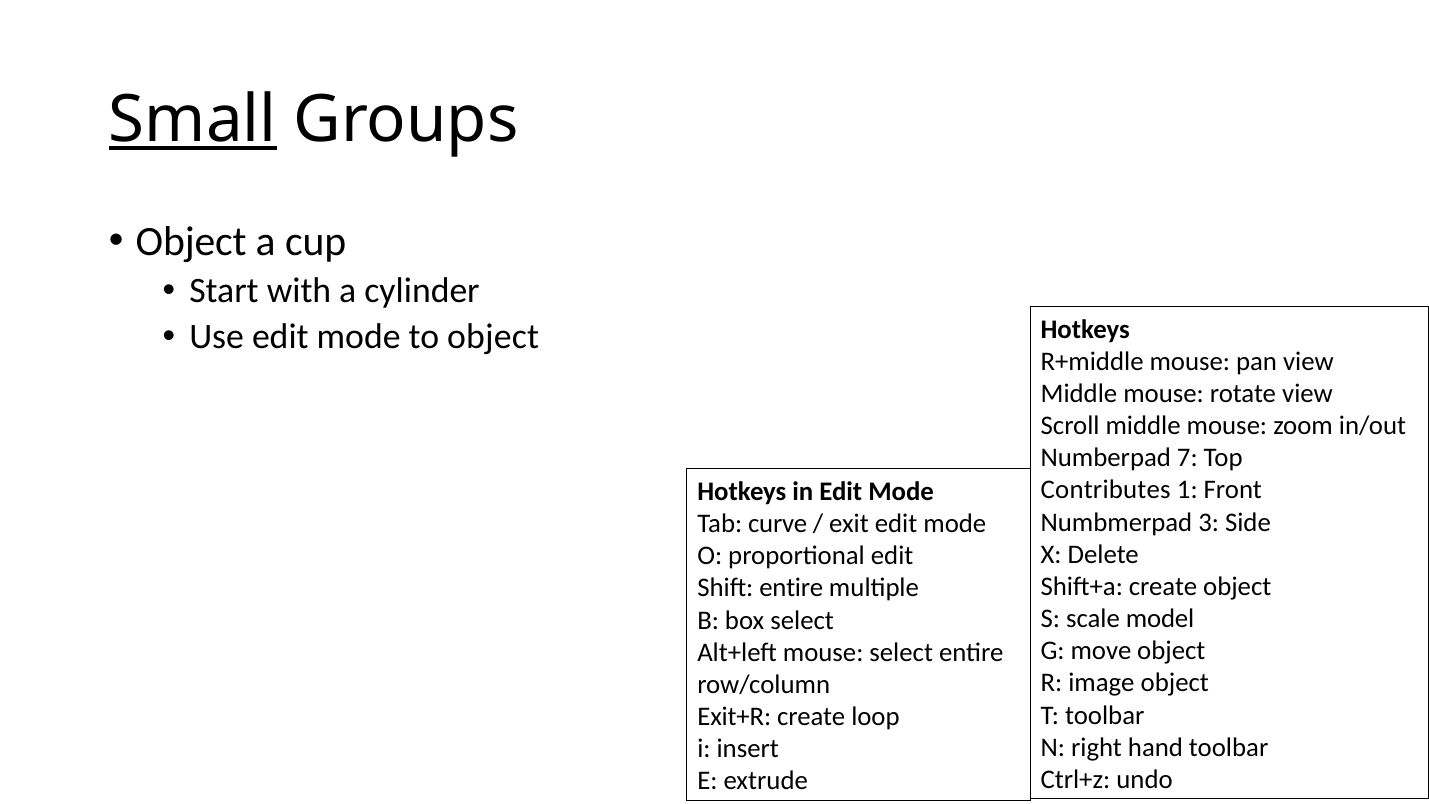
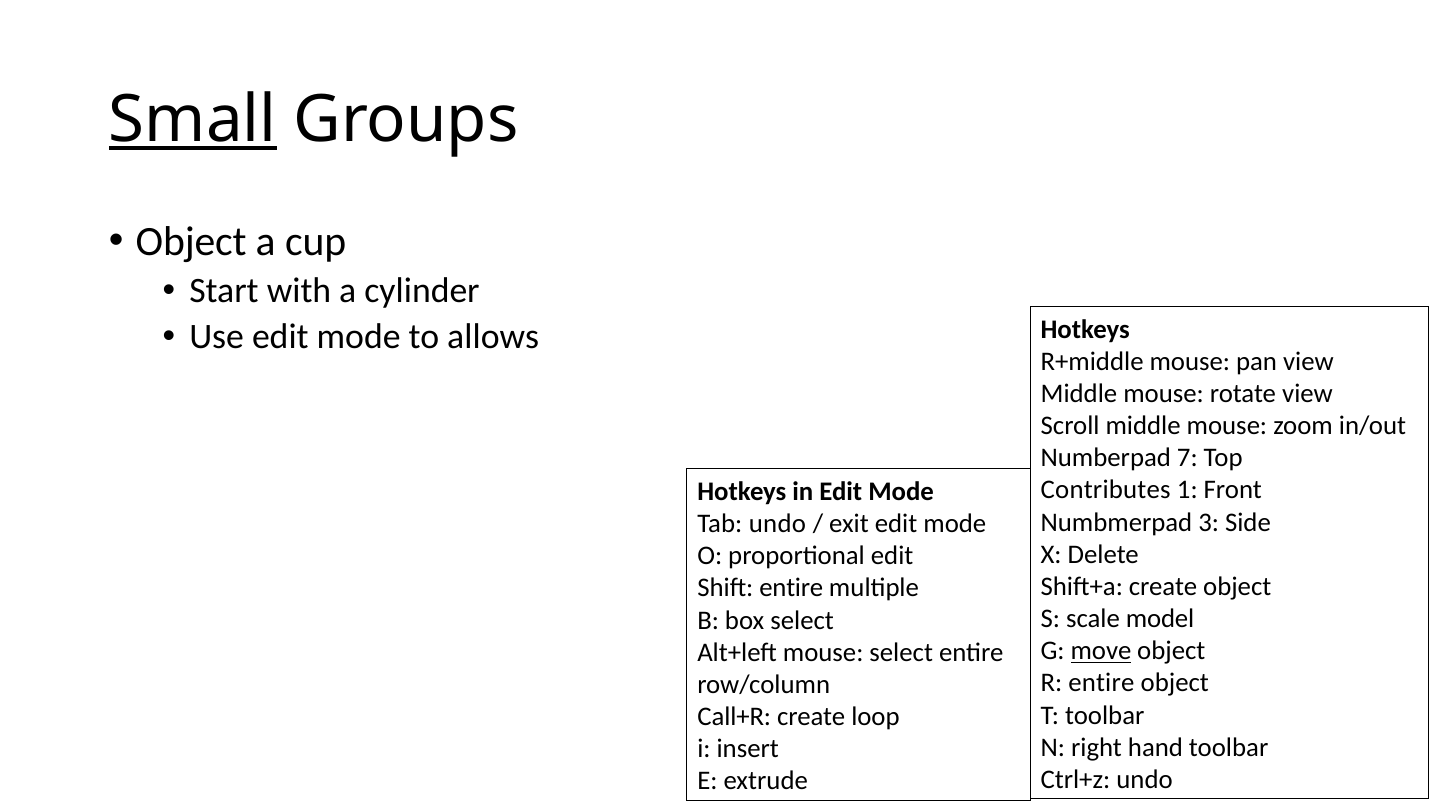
to object: object -> allows
Tab curve: curve -> undo
move underline: none -> present
R image: image -> entire
Exit+R: Exit+R -> Call+R
